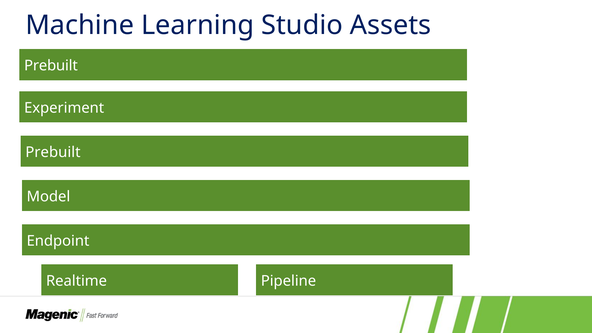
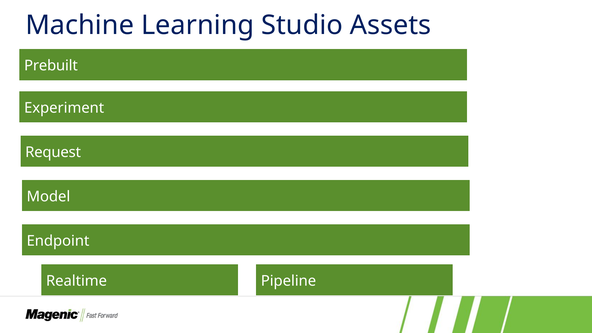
Prebuilt at (53, 152): Prebuilt -> Request
